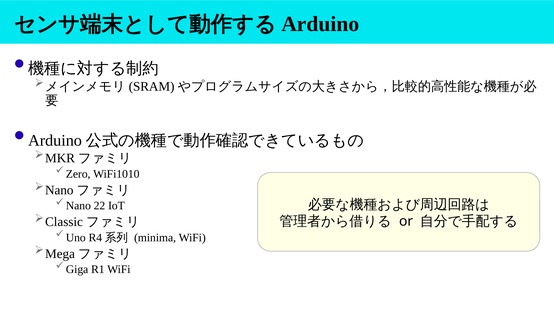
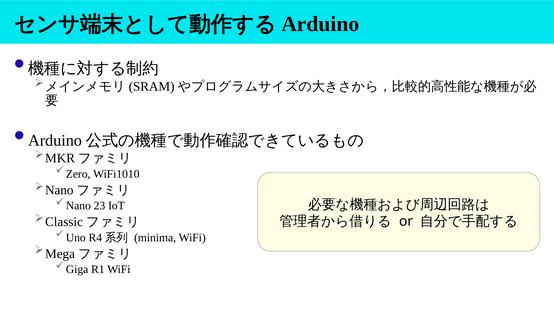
22: 22 -> 23
